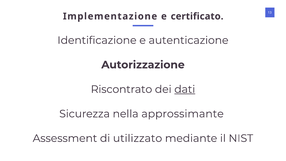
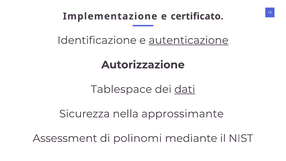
autenticazione underline: none -> present
Riscontrato: Riscontrato -> Tablespace
utilizzato: utilizzato -> polinomi
